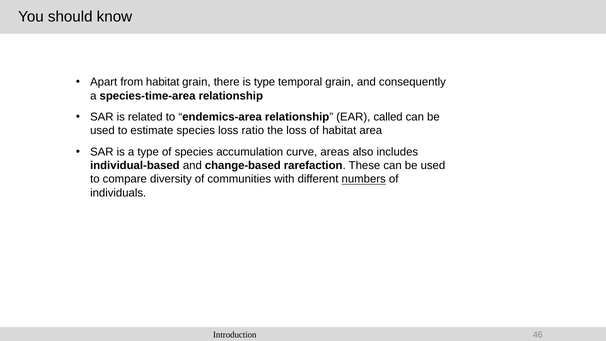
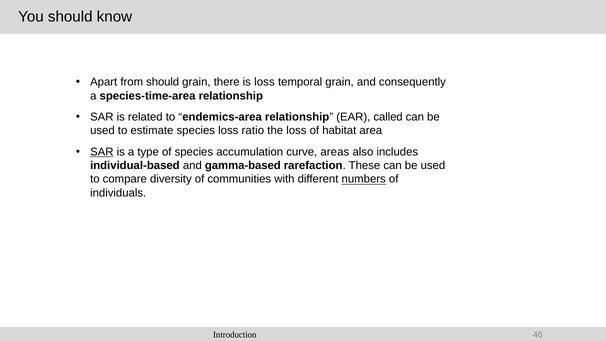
from habitat: habitat -> should
is type: type -> loss
SAR at (102, 152) underline: none -> present
change-based: change-based -> gamma-based
